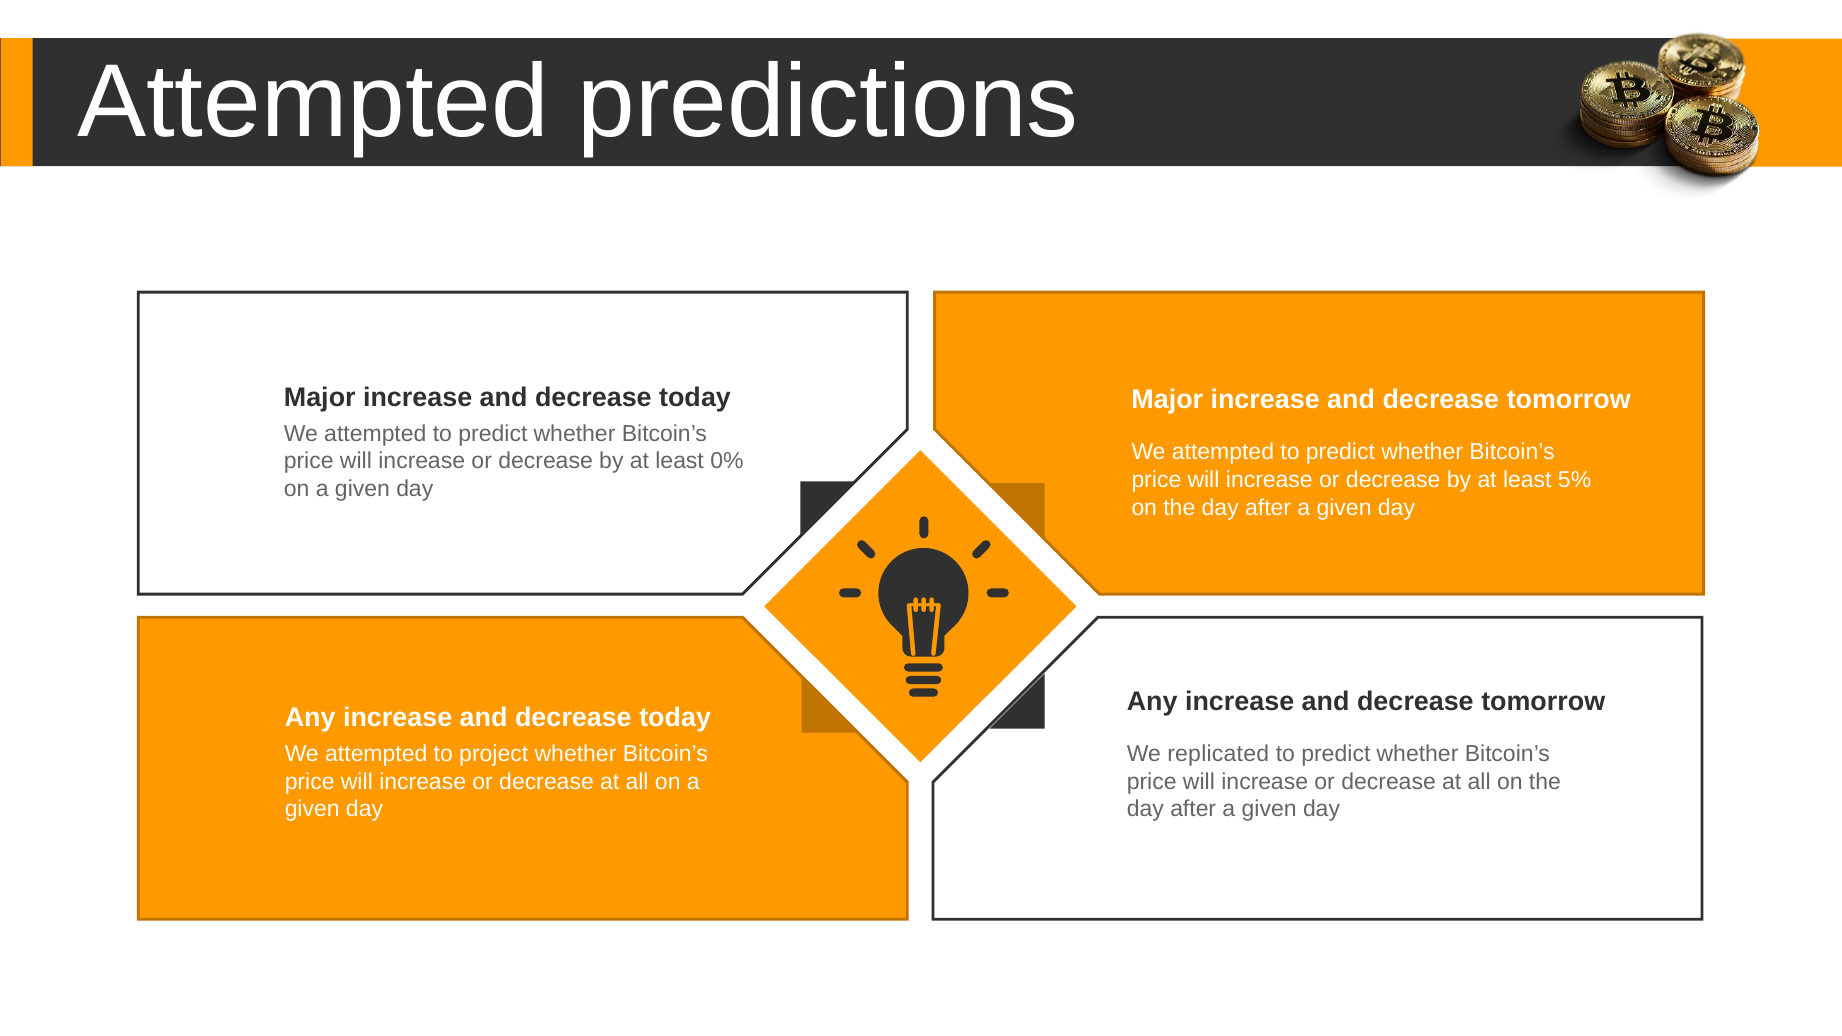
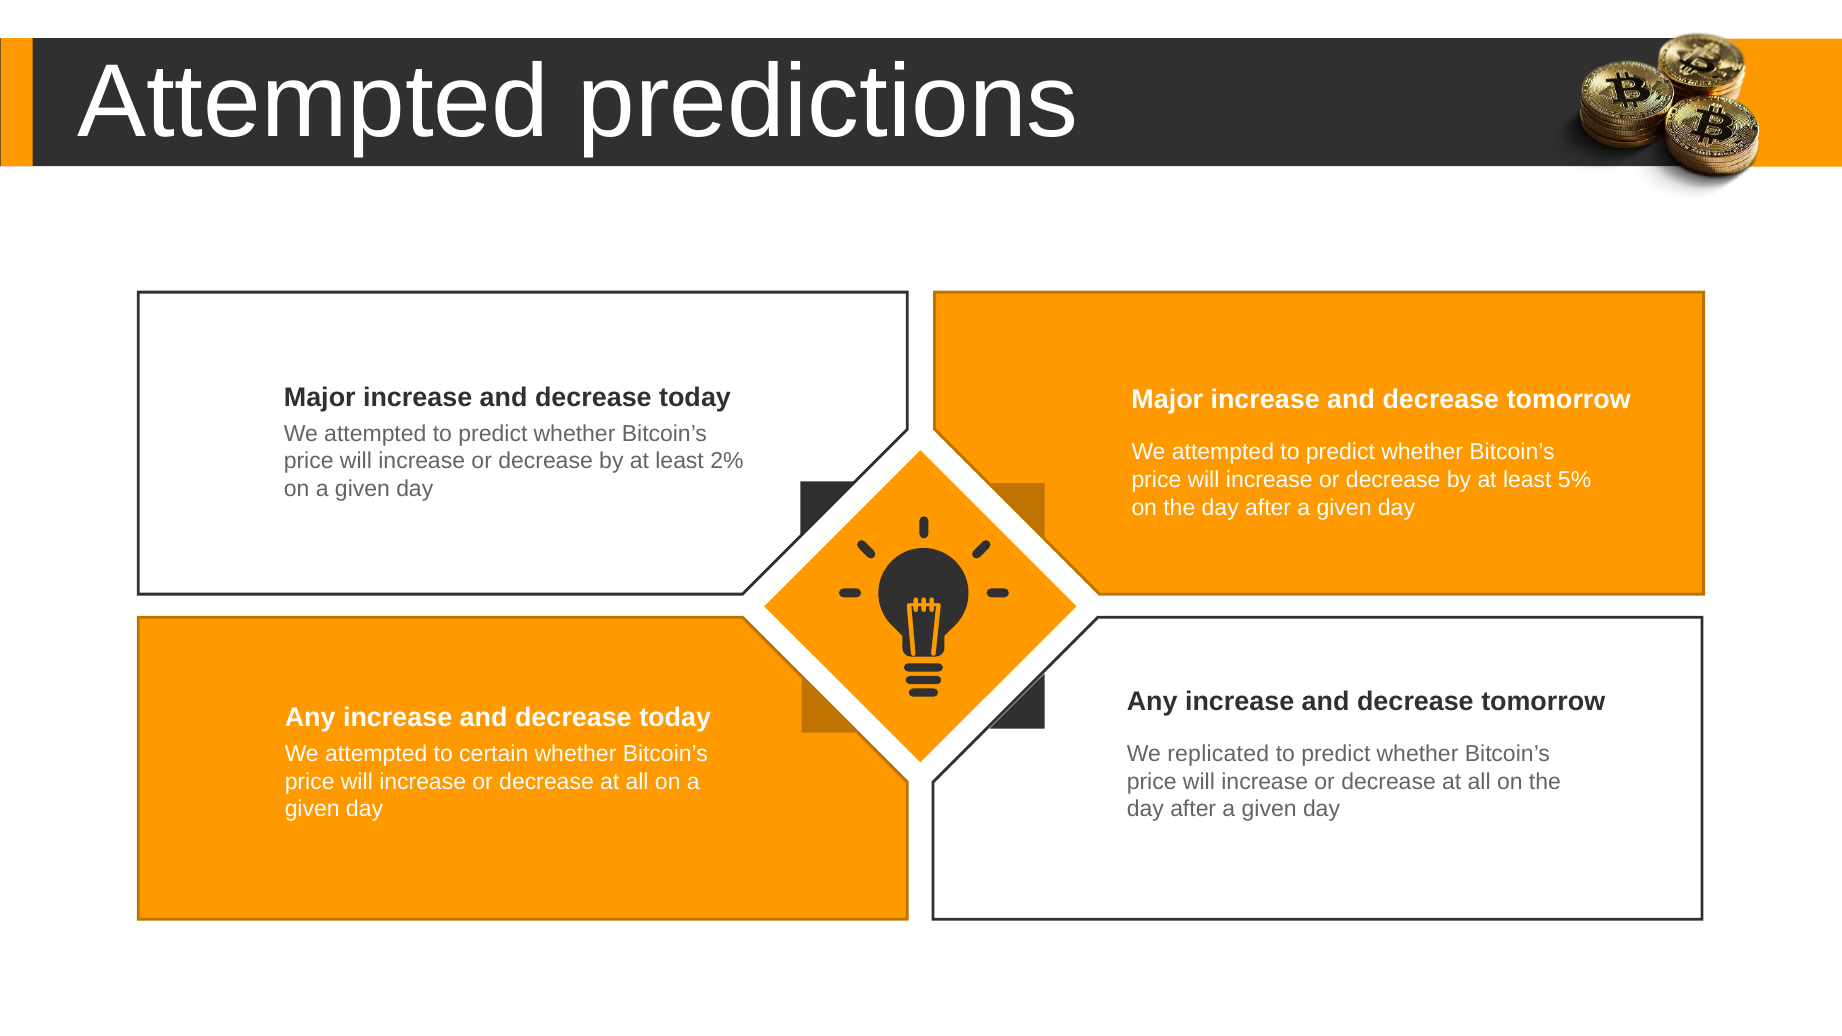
0%: 0% -> 2%
project: project -> certain
